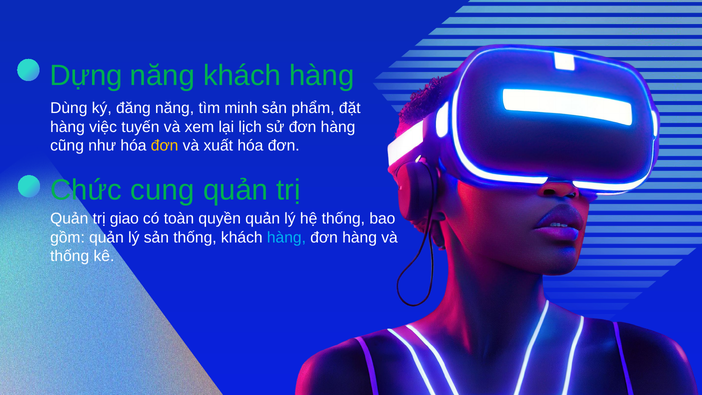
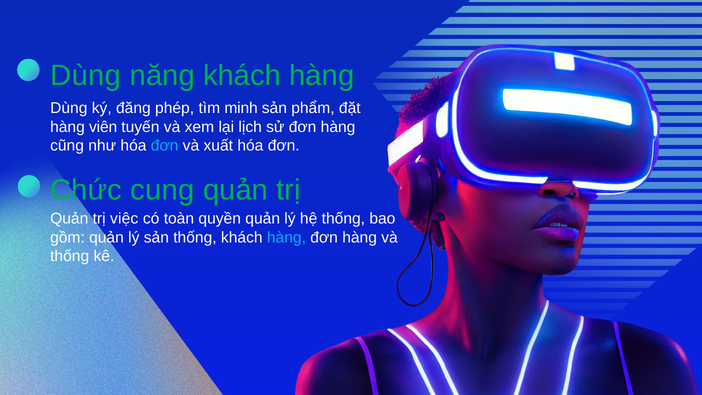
Dựng at (86, 76): Dựng -> Dùng
đăng năng: năng -> phép
việc: việc -> viên
đơn at (165, 146) colour: yellow -> light blue
giao: giao -> việc
